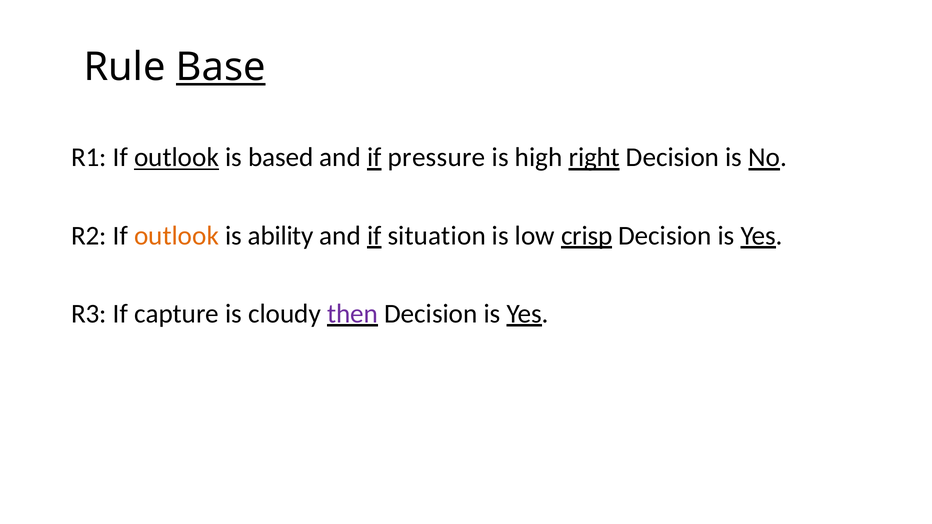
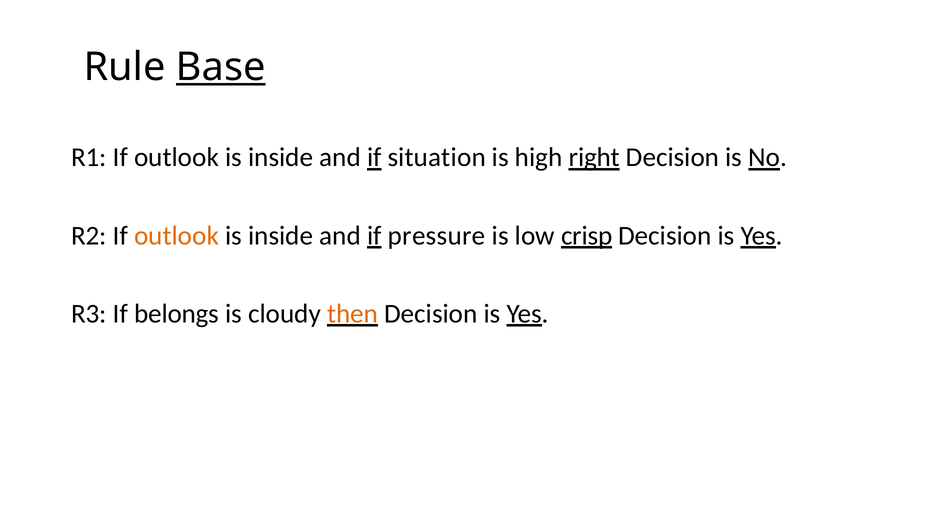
outlook at (177, 158) underline: present -> none
based at (281, 158): based -> inside
pressure: pressure -> situation
ability at (281, 236): ability -> inside
situation: situation -> pressure
capture: capture -> belongs
then colour: purple -> orange
